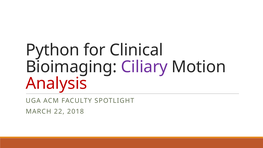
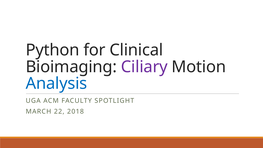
Analysis colour: red -> blue
